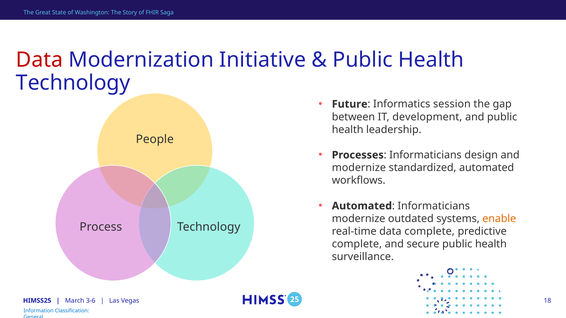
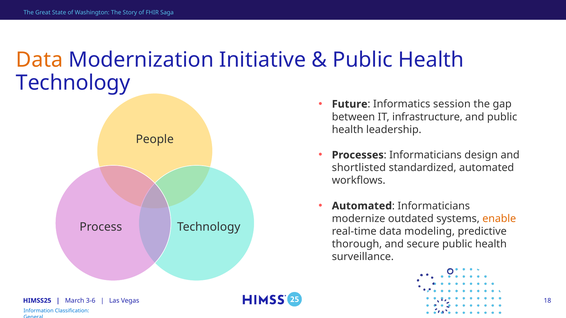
Data at (39, 60) colour: red -> orange
development: development -> infrastructure
modernize at (359, 168): modernize -> shortlisted
data complete: complete -> modeling
complete at (357, 244): complete -> thorough
